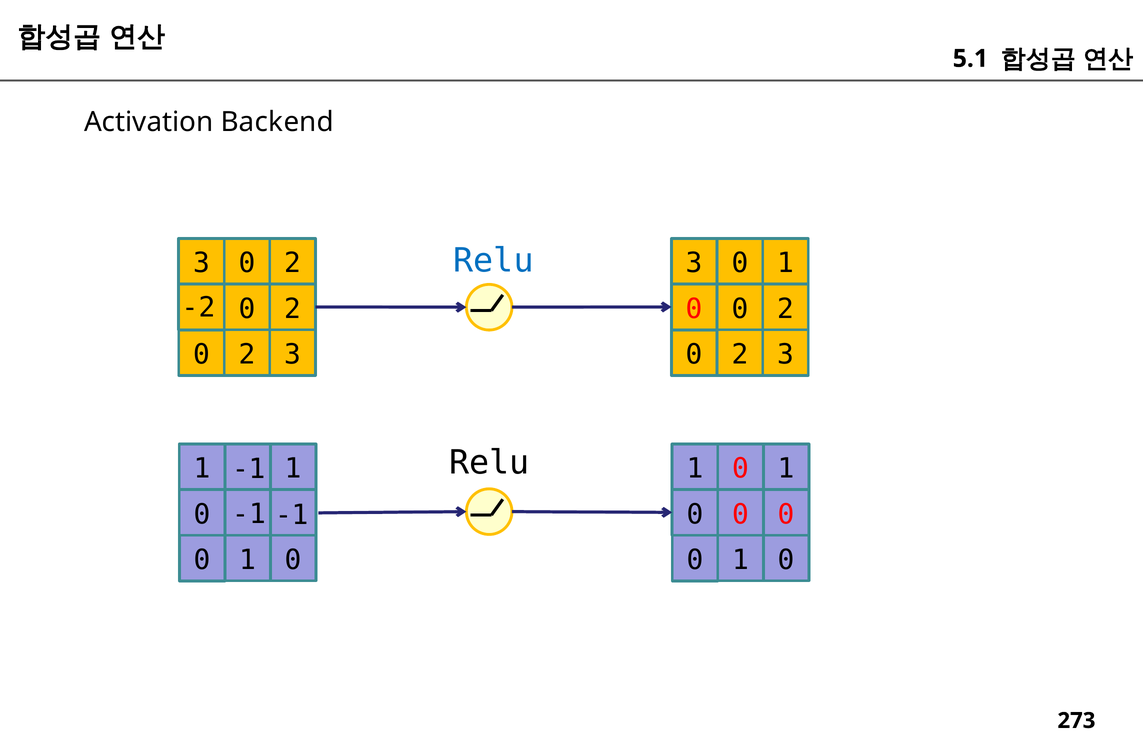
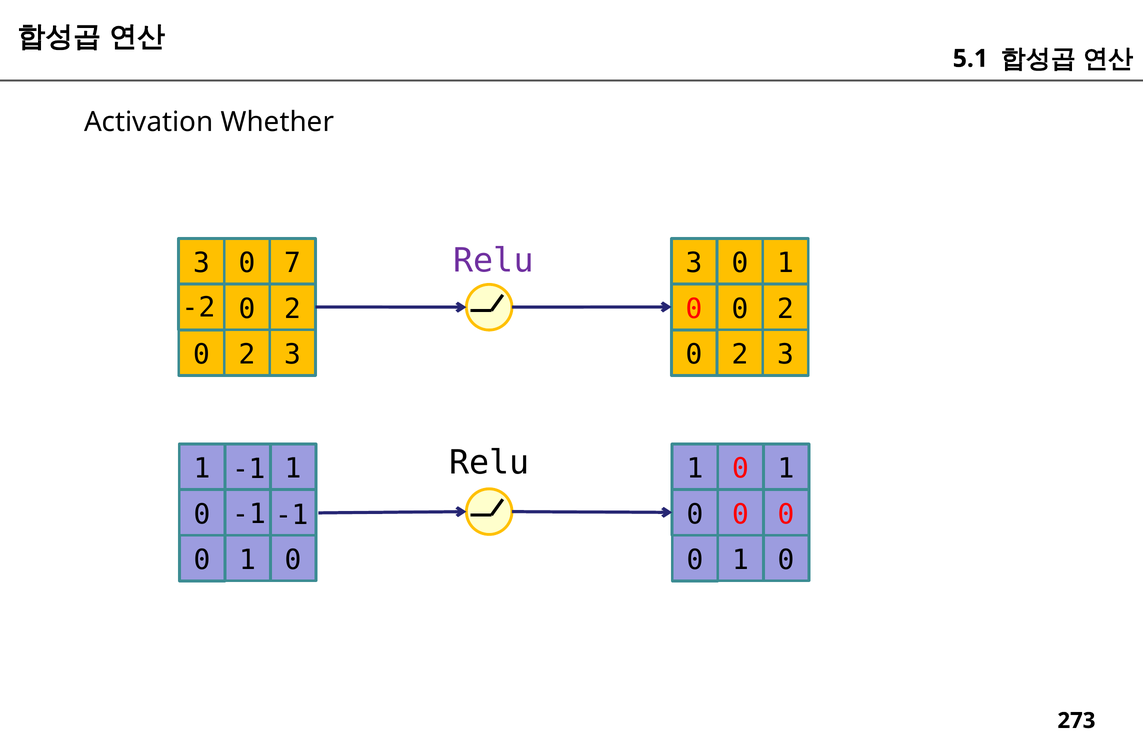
Backend: Backend -> Whether
Relu at (493, 261) colour: blue -> purple
3 0 2: 2 -> 7
